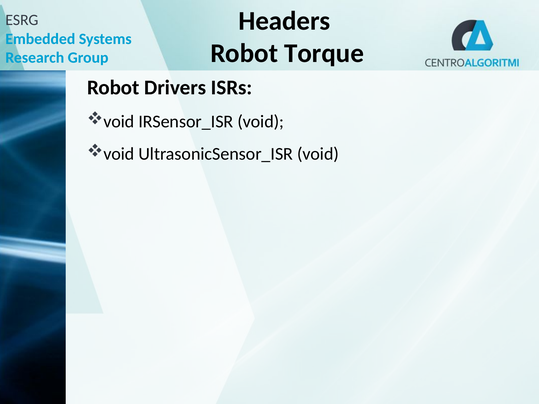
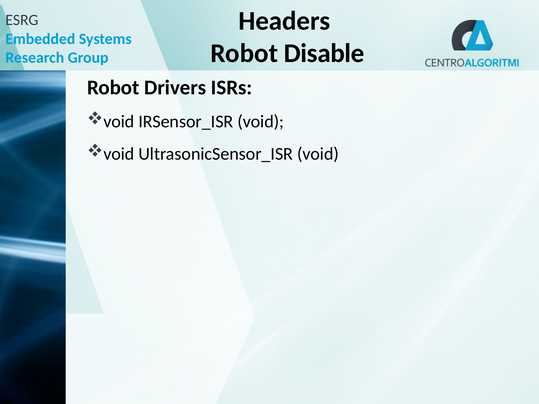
Torque: Torque -> Disable
